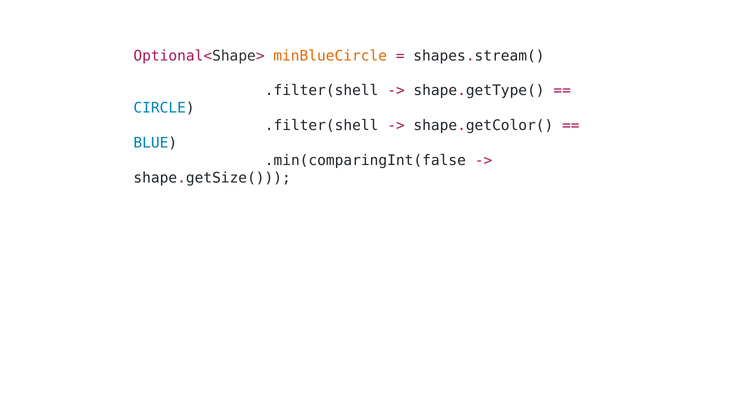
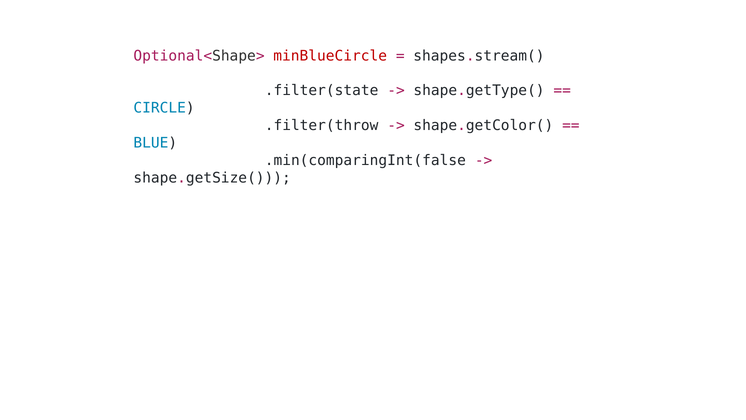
minBlueCircle colour: orange -> red
.filter(shell at (322, 91): .filter(shell -> .filter(state
.filter(shell at (322, 125): .filter(shell -> .filter(throw
